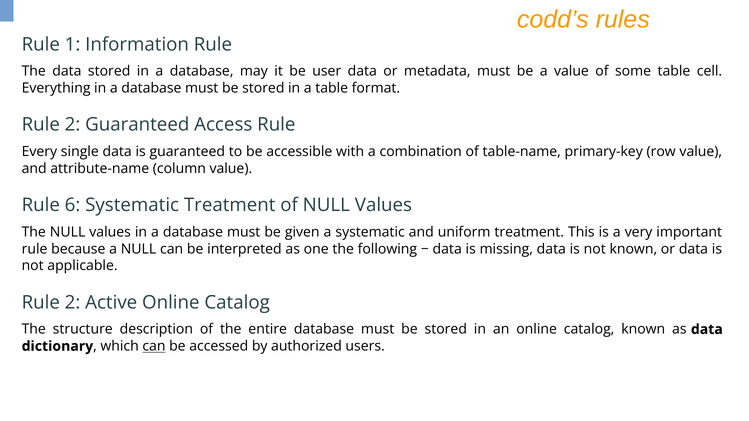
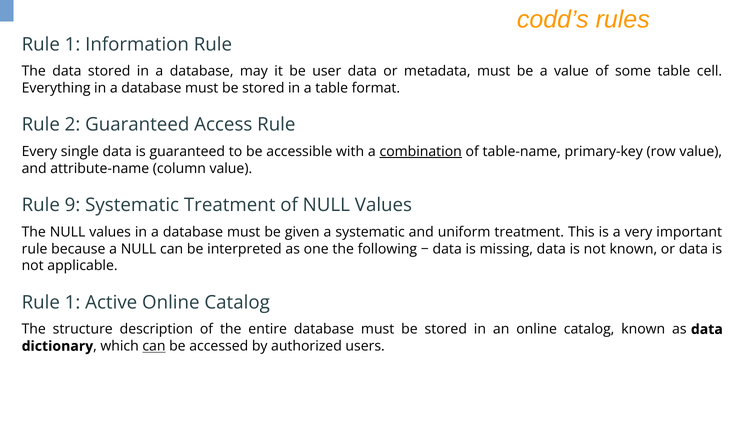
combination underline: none -> present
6: 6 -> 9
2 at (73, 303): 2 -> 1
